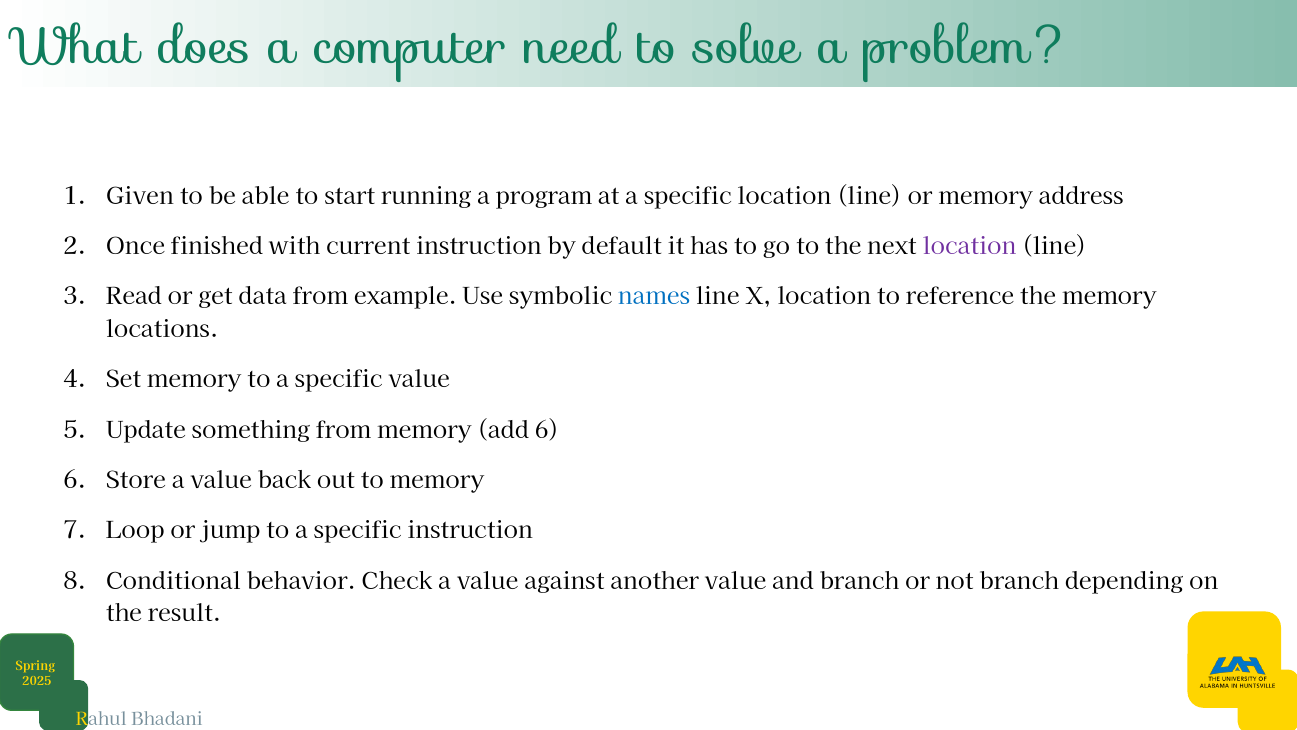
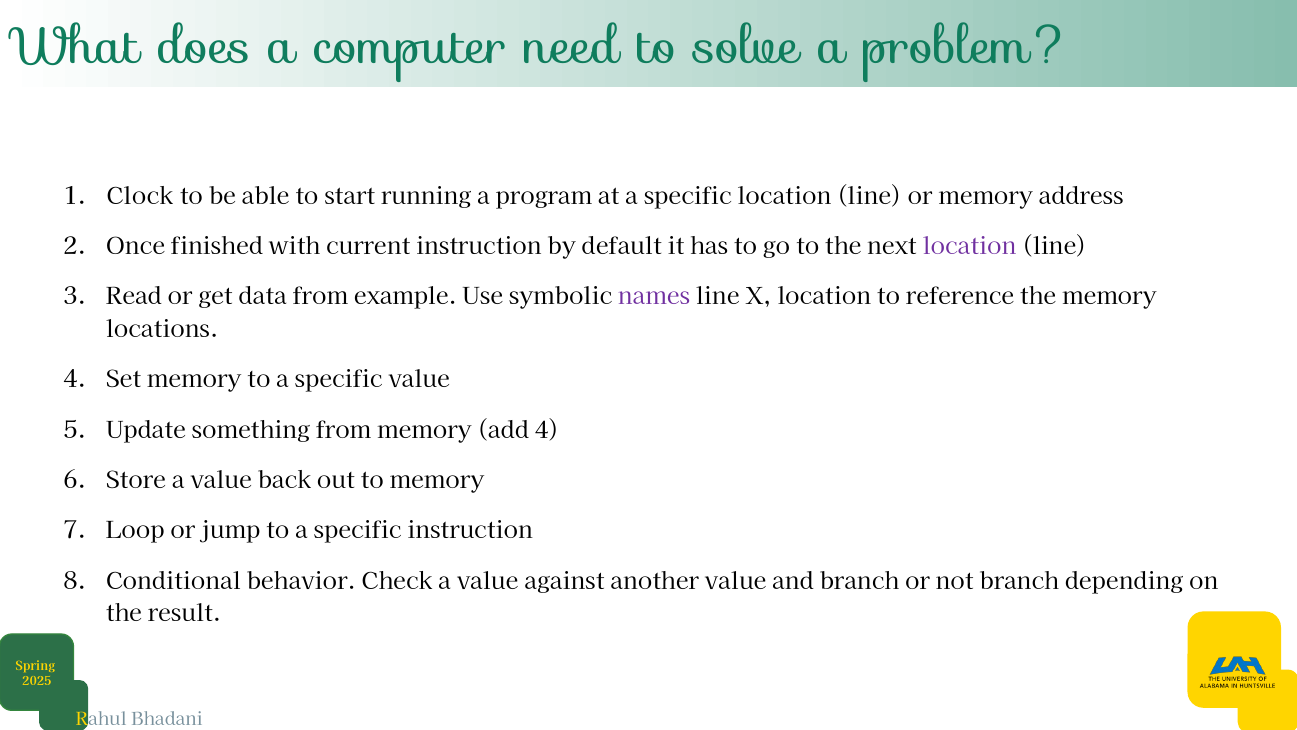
Given: Given -> Clock
names colour: blue -> purple
add 6: 6 -> 4
